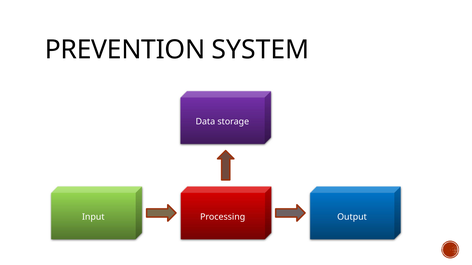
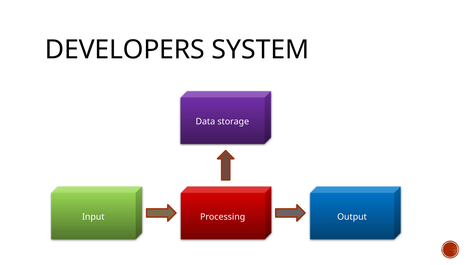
PREVENTION: PREVENTION -> DEVELOPERS
